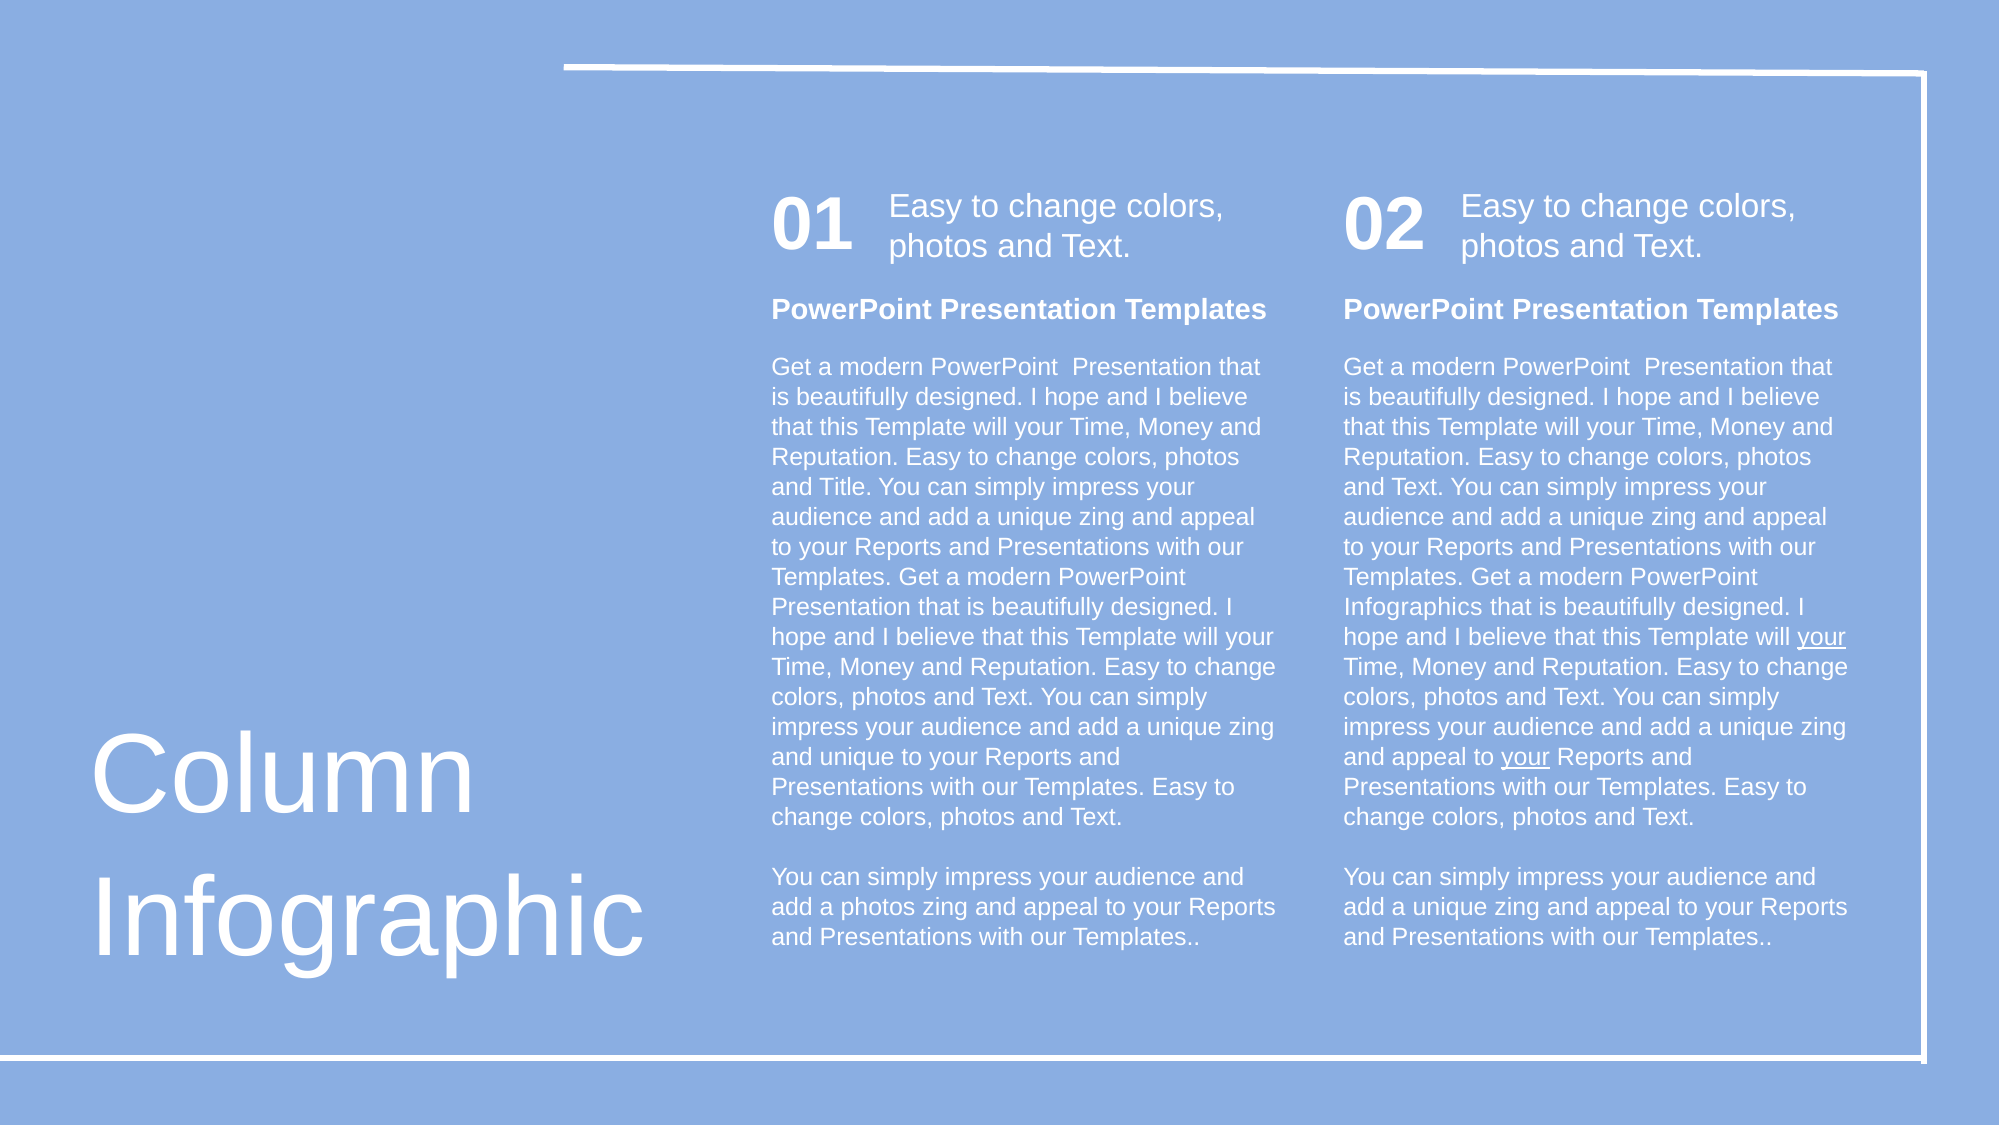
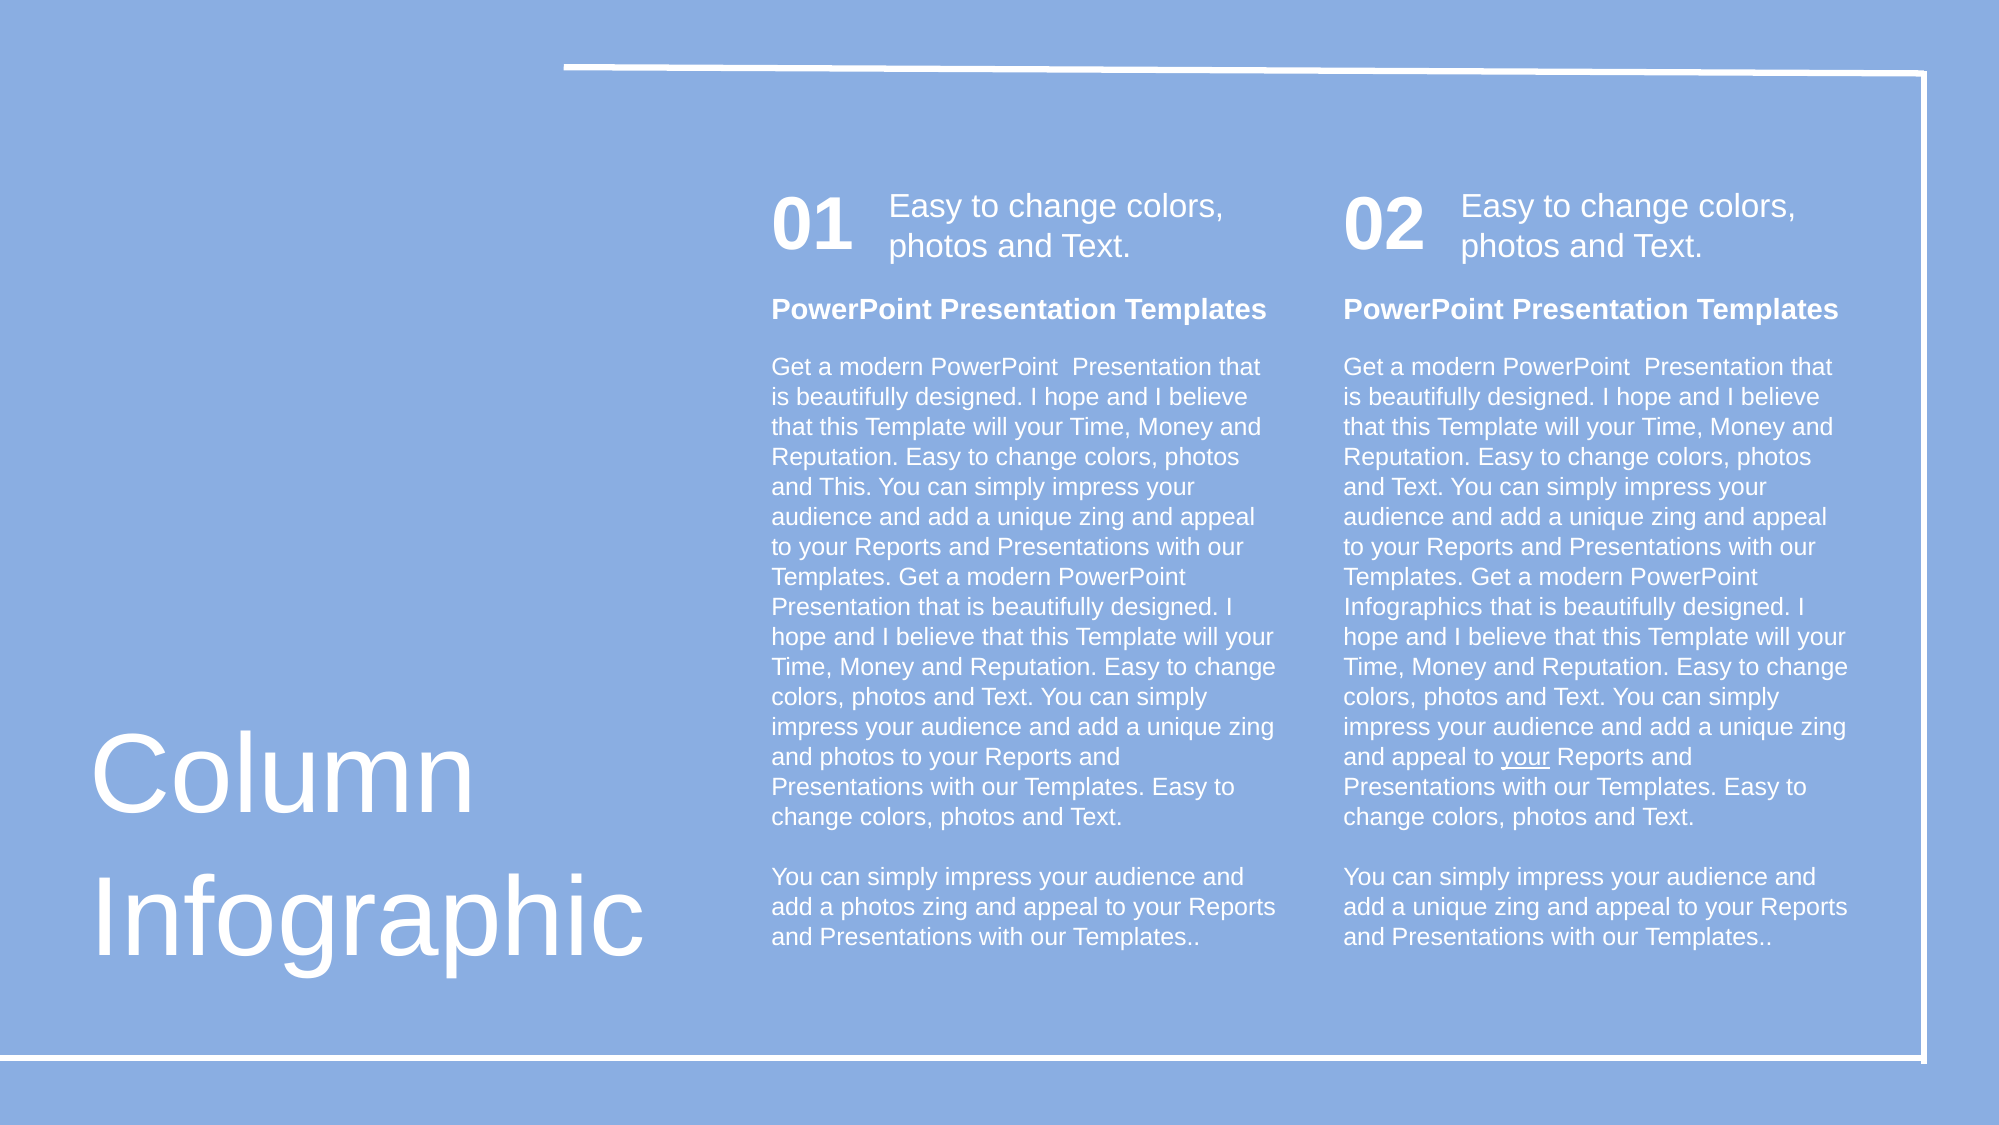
and Title: Title -> This
your at (1822, 637) underline: present -> none
and unique: unique -> photos
